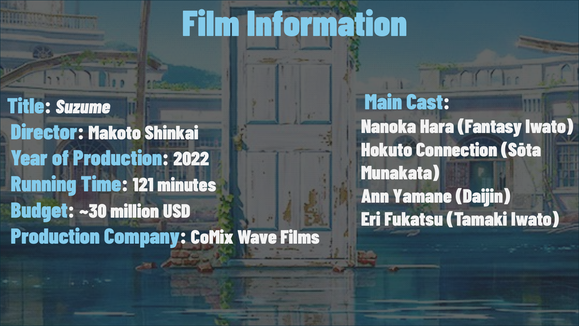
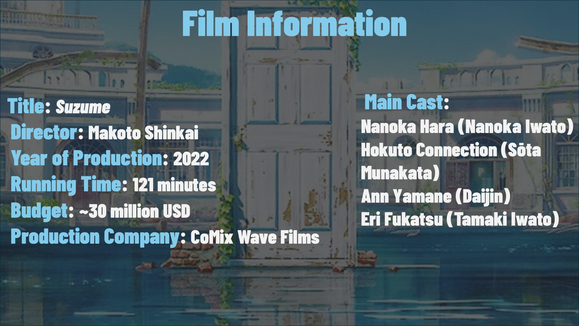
Hara Fantasy: Fantasy -> Nanoka
